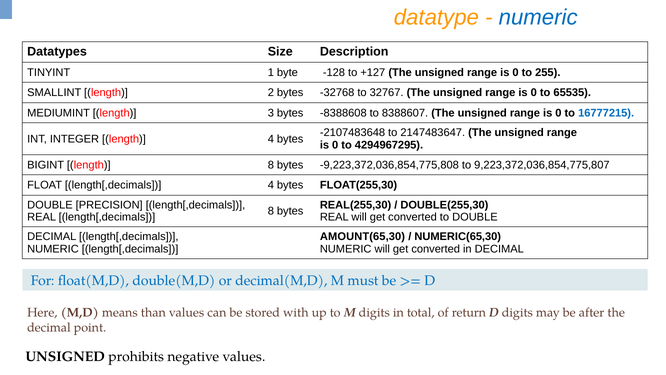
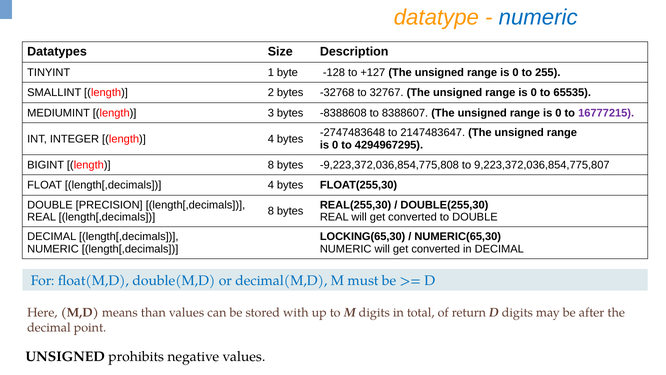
16777215 colour: blue -> purple
-2107483648: -2107483648 -> -2747483648
AMOUNT(65,30: AMOUNT(65,30 -> LOCKING(65,30
